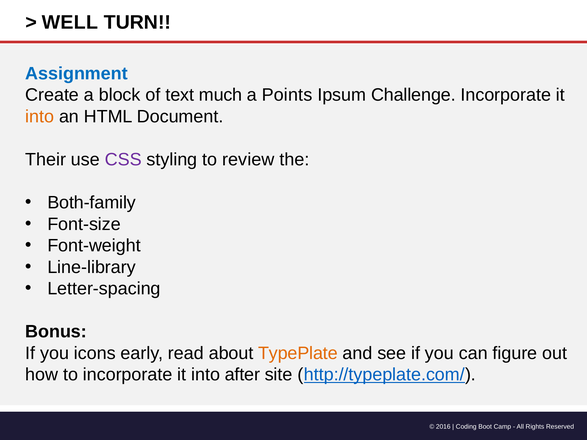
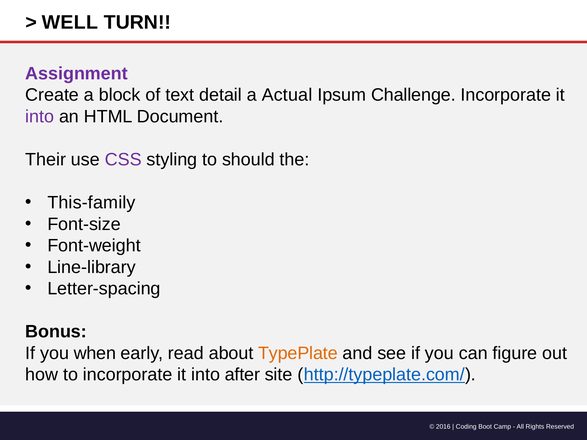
Assignment colour: blue -> purple
much: much -> detail
Points: Points -> Actual
into at (40, 117) colour: orange -> purple
review: review -> should
Both-family: Both-family -> This-family
icons: icons -> when
